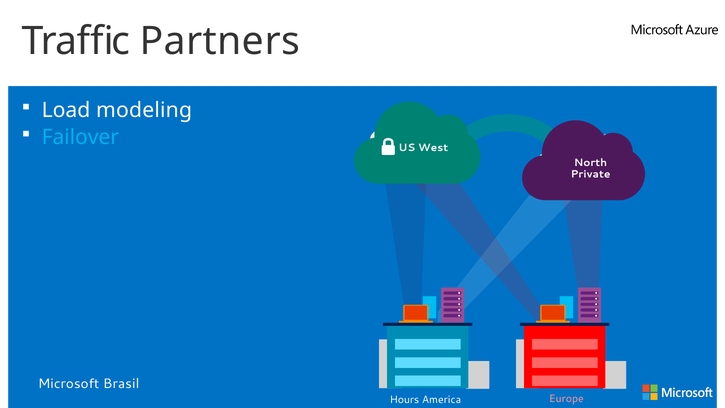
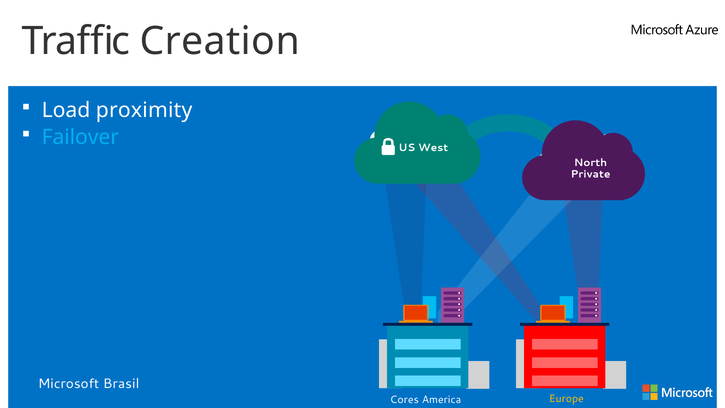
Partners: Partners -> Creation
modeling: modeling -> proximity
Hours: Hours -> Cores
Europe colour: pink -> yellow
